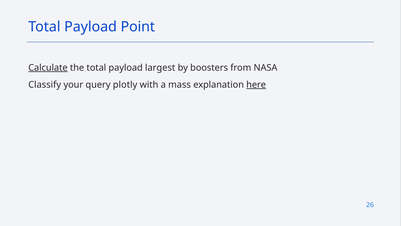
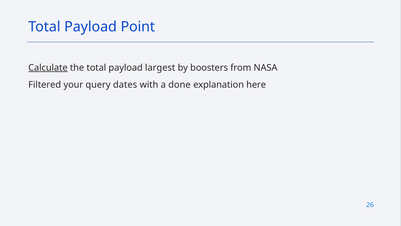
Classify: Classify -> Filtered
plotly: plotly -> dates
mass: mass -> done
here underline: present -> none
